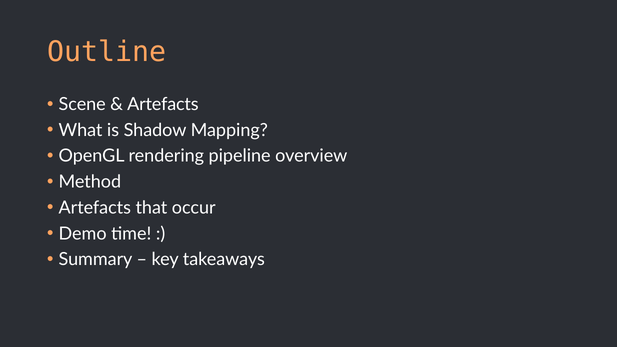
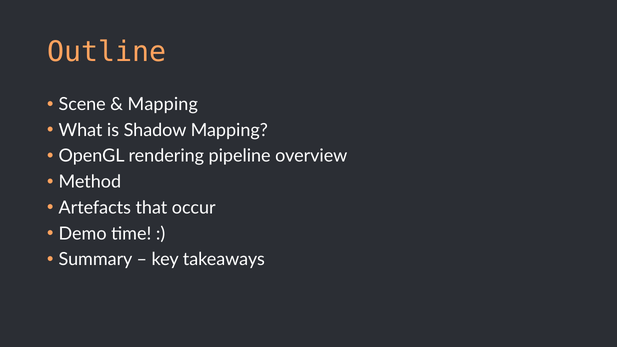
Artefacts at (163, 104): Artefacts -> Mapping
